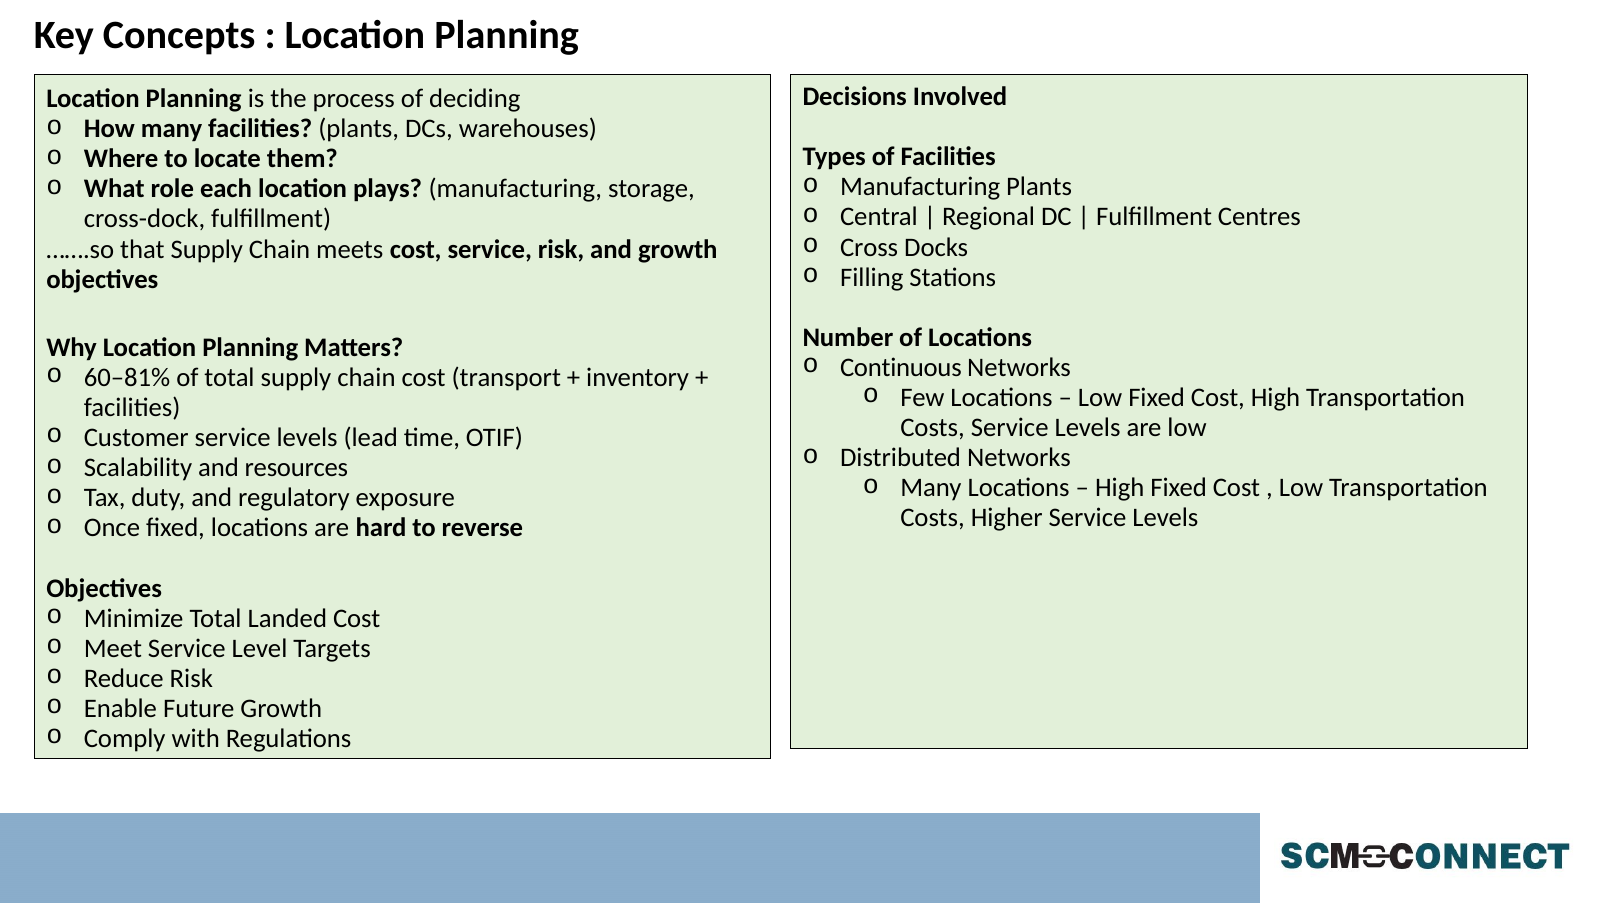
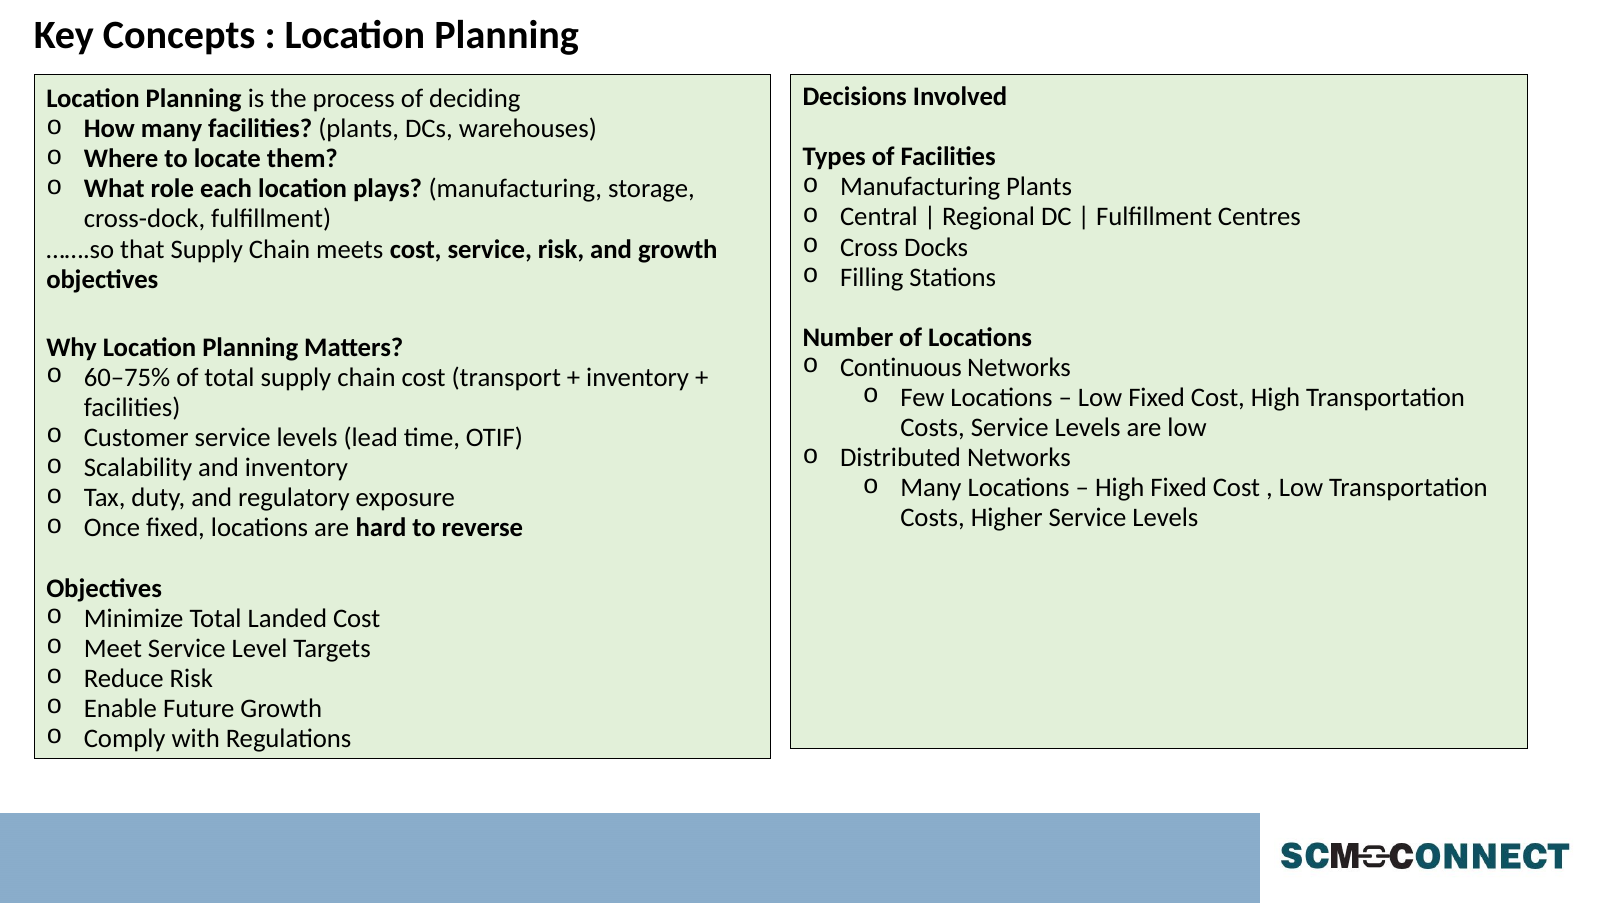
60–81%: 60–81% -> 60–75%
and resources: resources -> inventory
